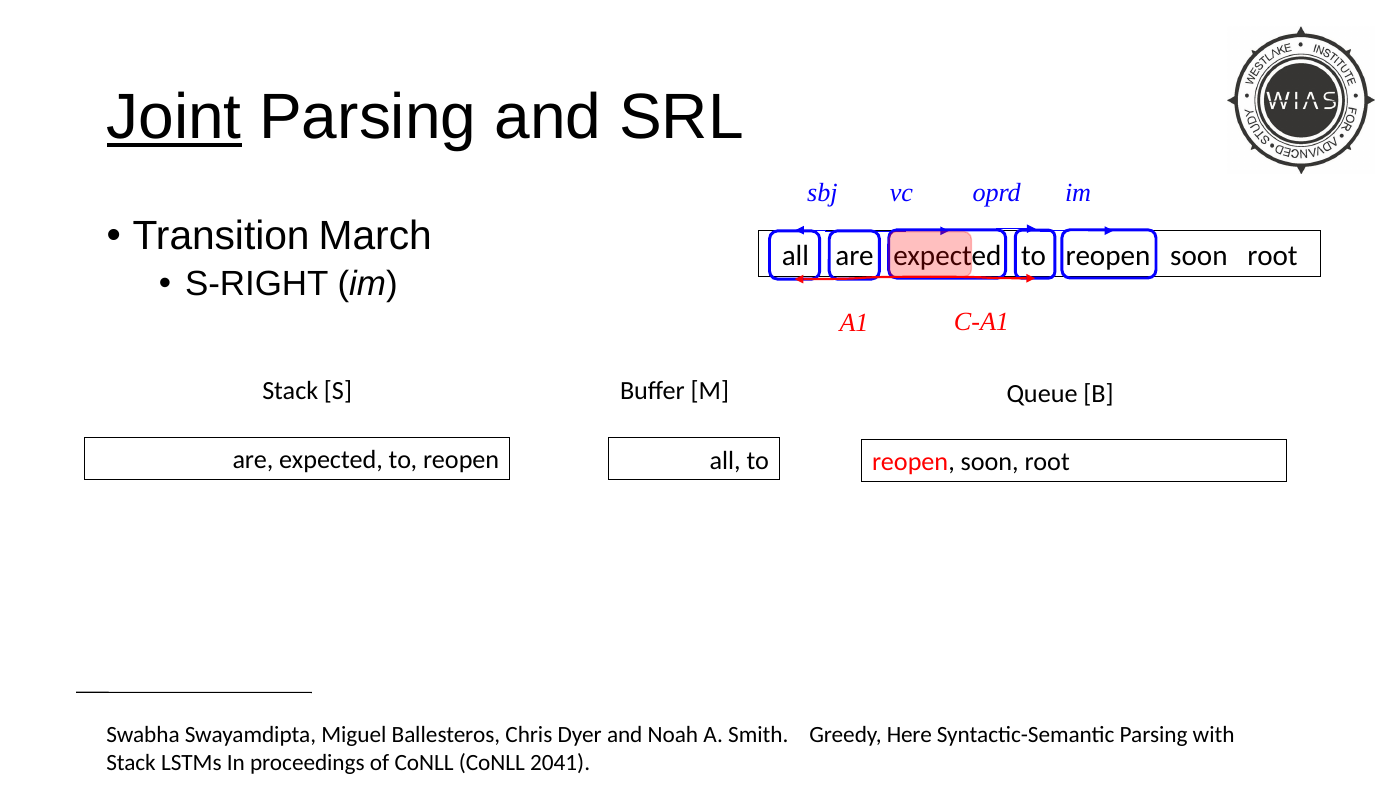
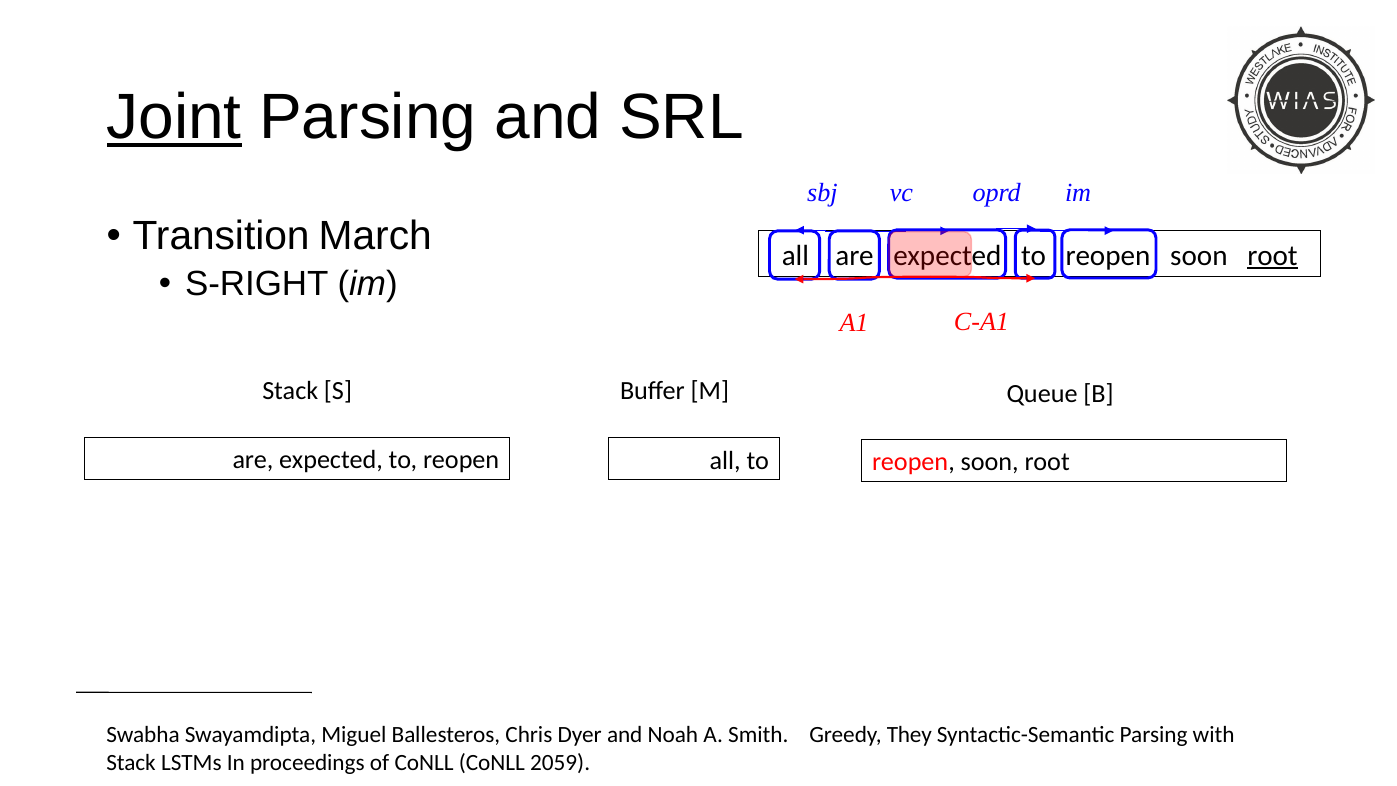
root at (1272, 256) underline: none -> present
Here: Here -> They
2041: 2041 -> 2059
